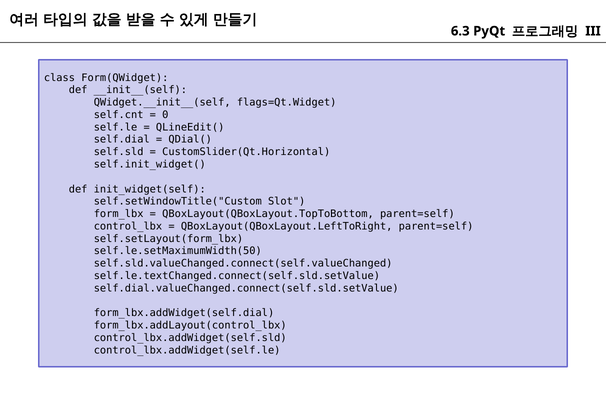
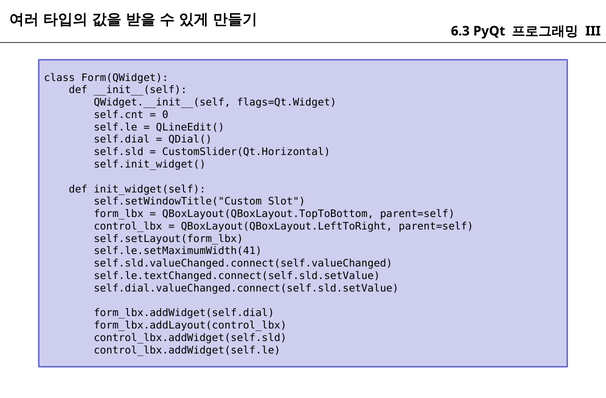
self.le.setMaximumWidth(50: self.le.setMaximumWidth(50 -> self.le.setMaximumWidth(41
